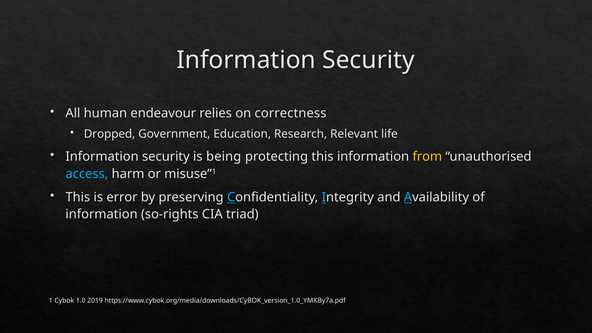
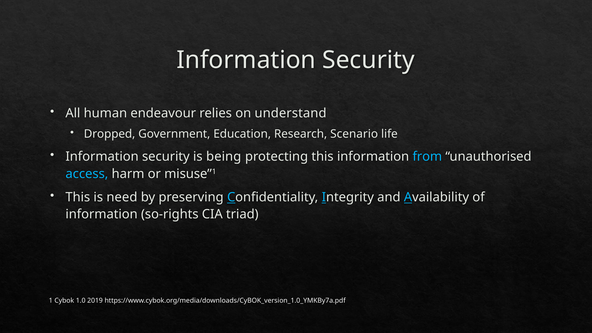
correctness: correctness -> understand
Relevant: Relevant -> Scenario
from colour: yellow -> light blue
error: error -> need
